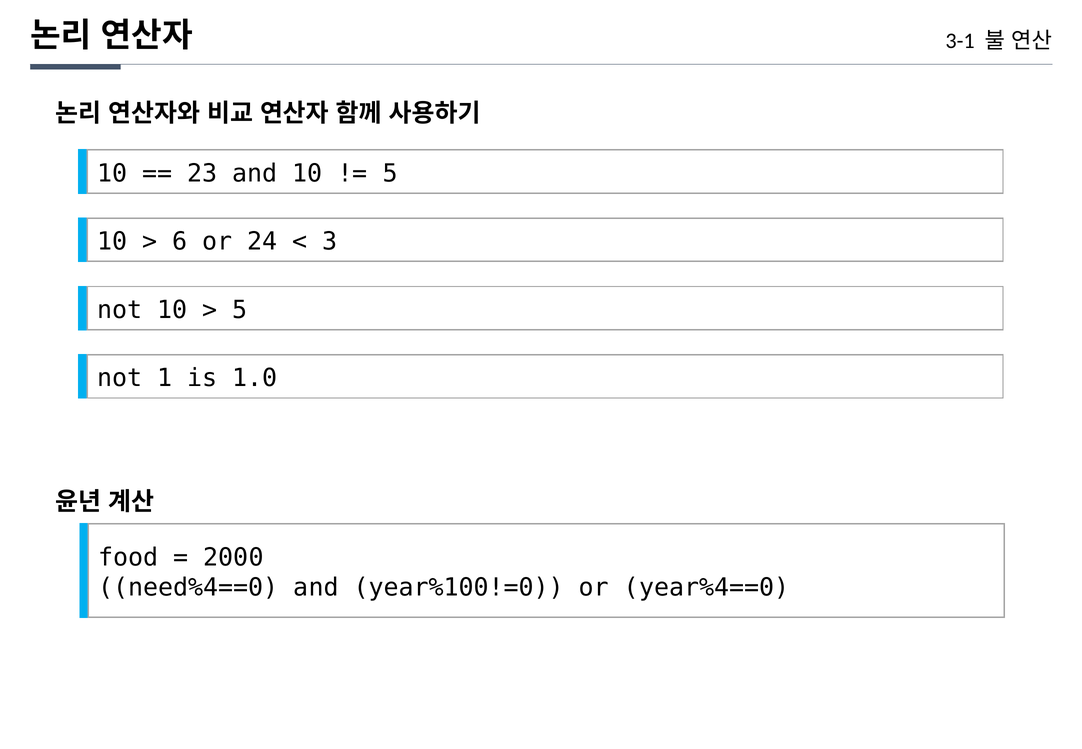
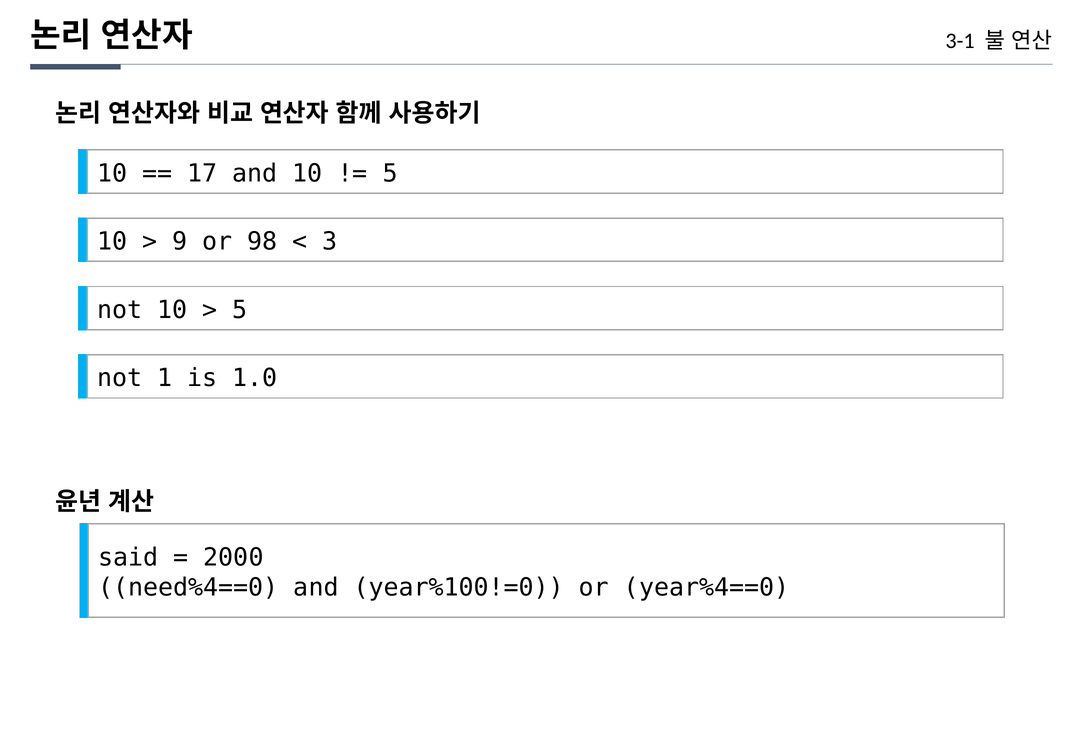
23: 23 -> 17
6: 6 -> 9
24: 24 -> 98
food: food -> said
